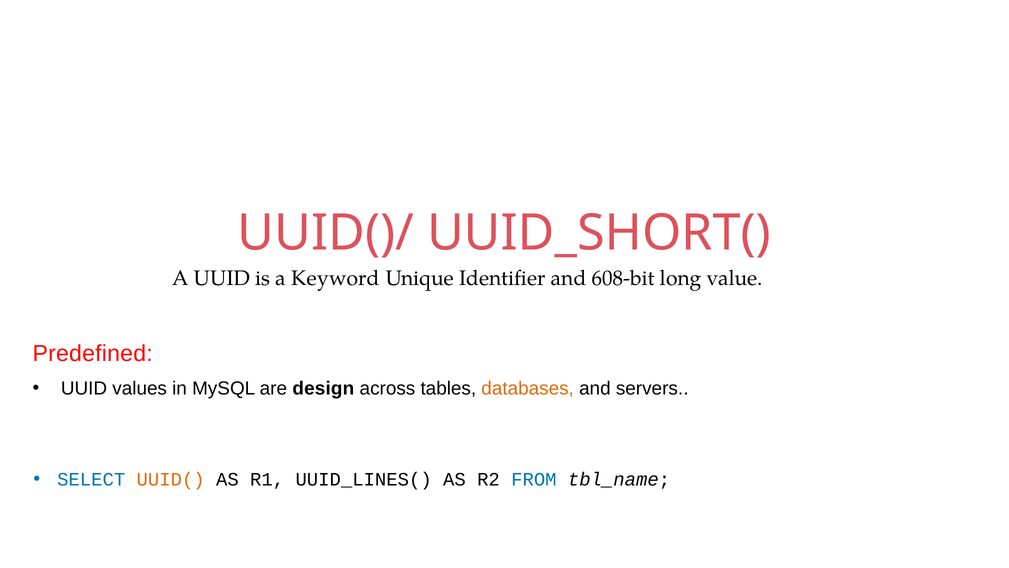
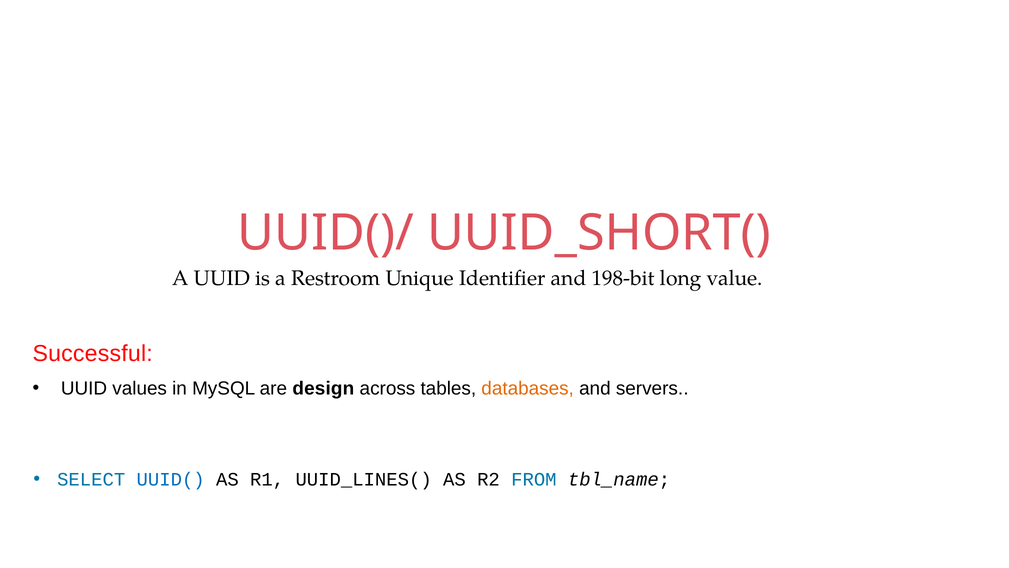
Keyword: Keyword -> Restroom
608-bit: 608-bit -> 198-bit
Predefined: Predefined -> Successful
UUID( colour: orange -> blue
